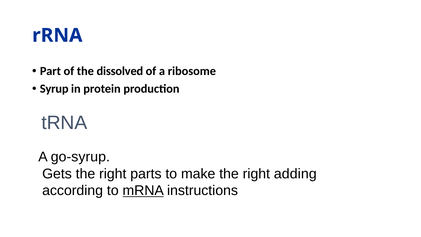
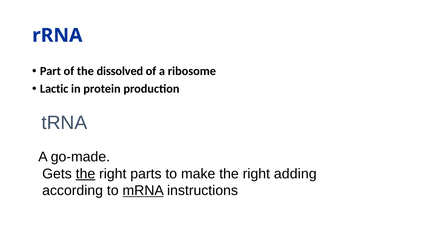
Syrup: Syrup -> Lactic
go-syrup: go-syrup -> go-made
the at (85, 174) underline: none -> present
